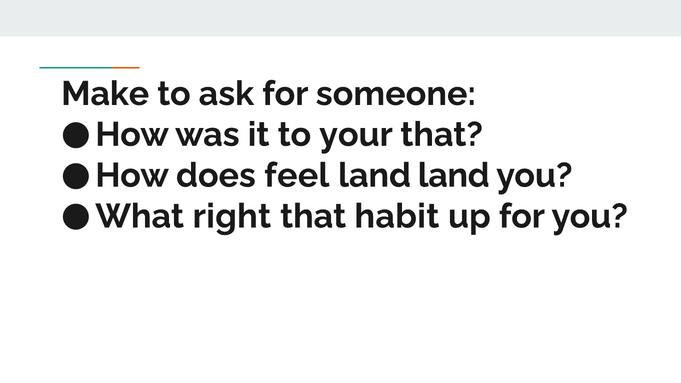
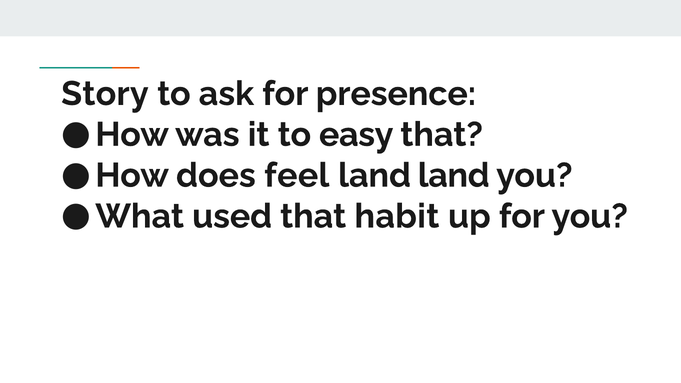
Make: Make -> Story
someone: someone -> presence
your: your -> easy
right: right -> used
